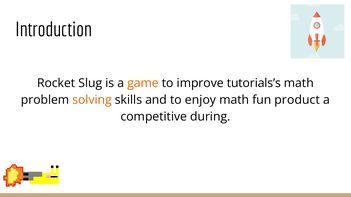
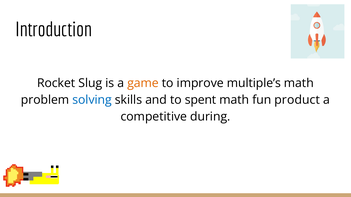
tutorials’s: tutorials’s -> multiple’s
solving colour: orange -> blue
enjoy: enjoy -> spent
